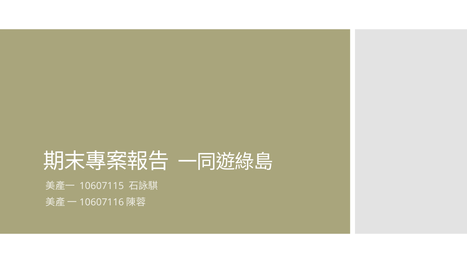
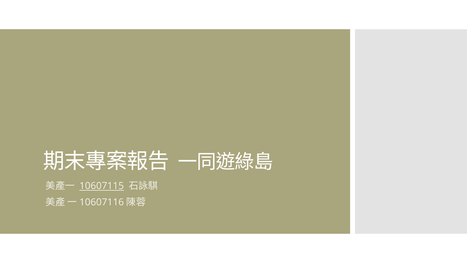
10607115 underline: none -> present
